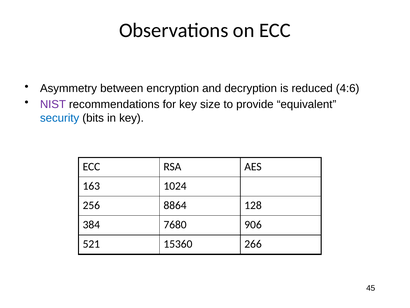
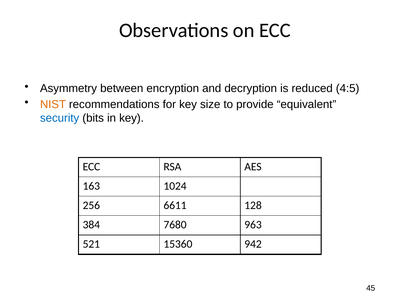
4:6: 4:6 -> 4:5
NIST colour: purple -> orange
8864: 8864 -> 6611
906: 906 -> 963
266: 266 -> 942
